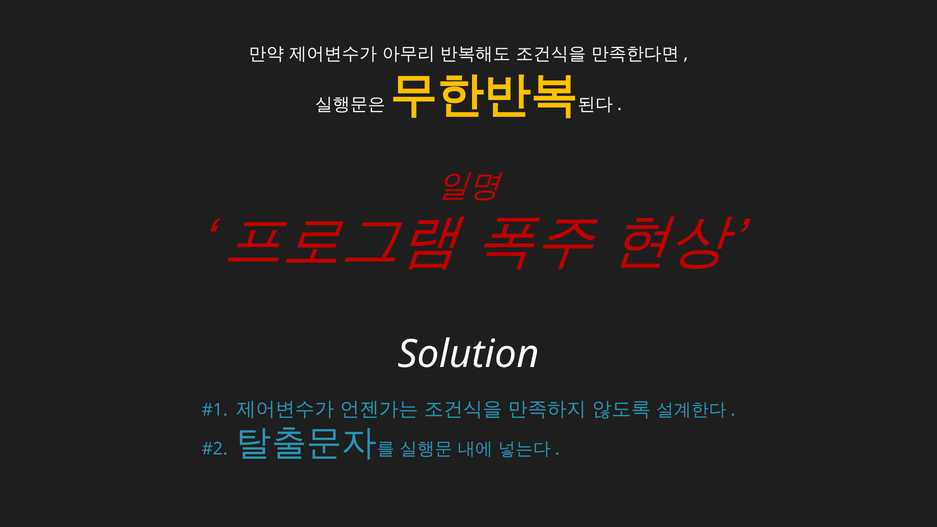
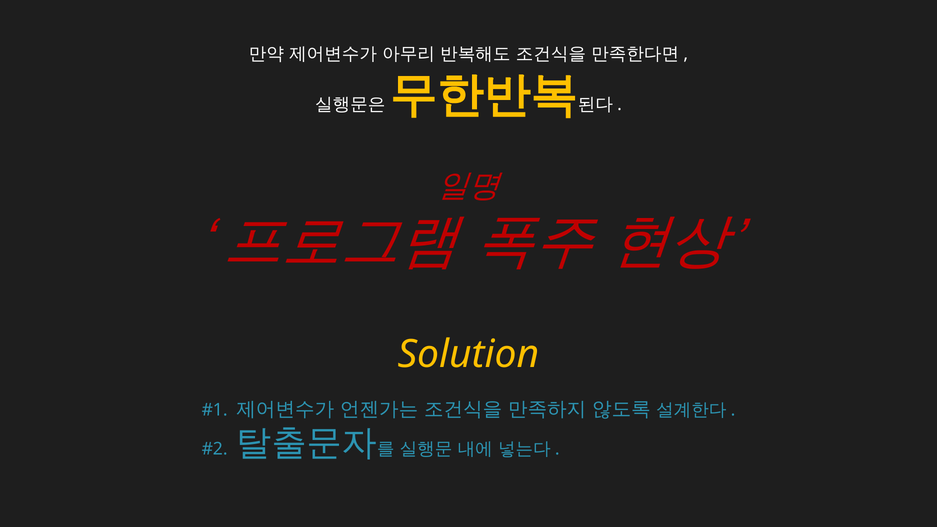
Solution colour: white -> yellow
